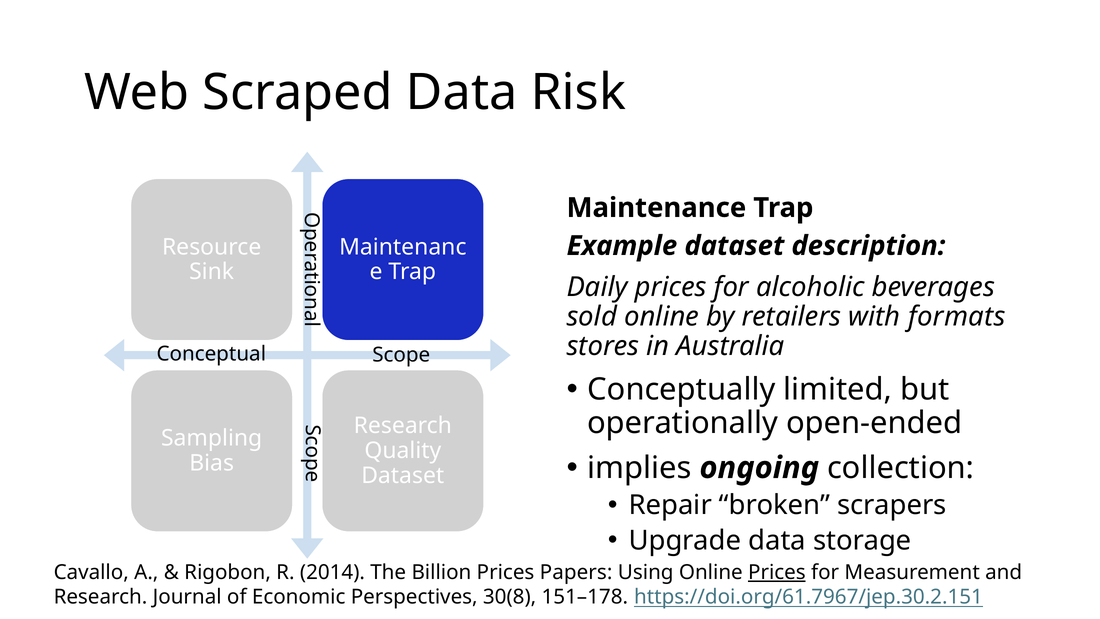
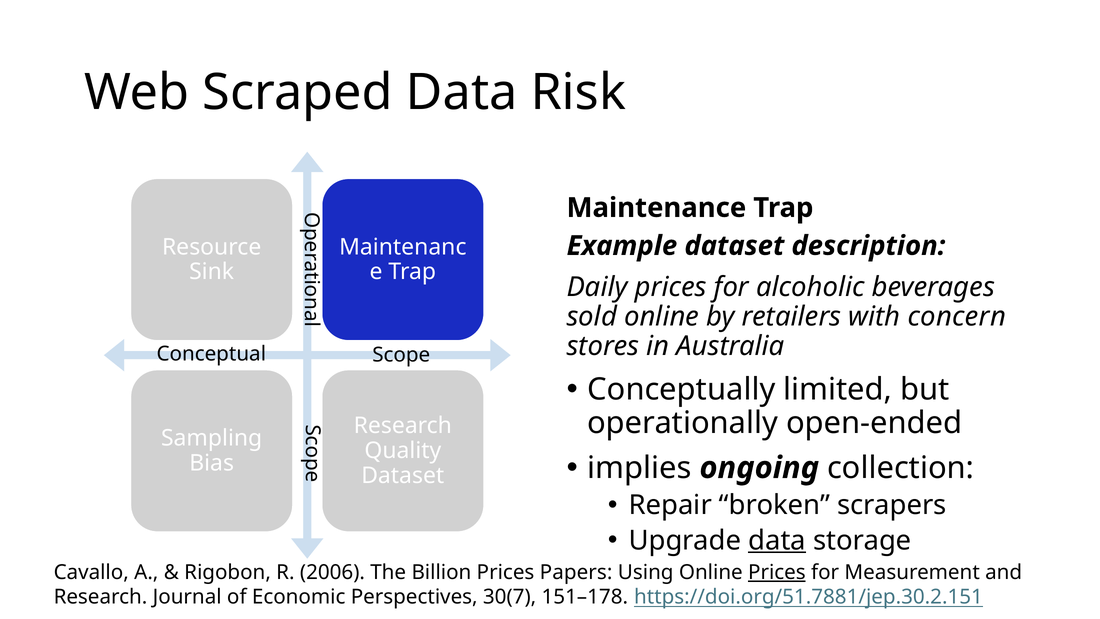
formats: formats -> concern
data at (777, 540) underline: none -> present
2014: 2014 -> 2006
30(8: 30(8 -> 30(7
https://doi.org/61.7967/jep.30.2.151: https://doi.org/61.7967/jep.30.2.151 -> https://doi.org/51.7881/jep.30.2.151
